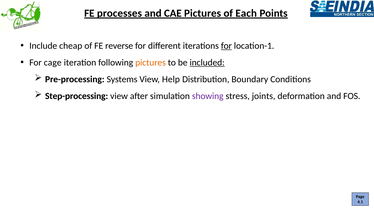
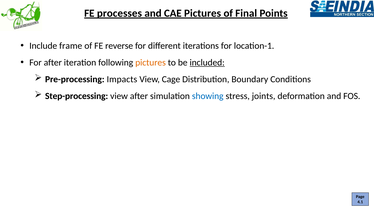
Each: Each -> Final
cheap: cheap -> frame
for at (226, 46) underline: present -> none
For cage: cage -> after
Systems: Systems -> Impacts
Help: Help -> Cage
showing colour: purple -> blue
